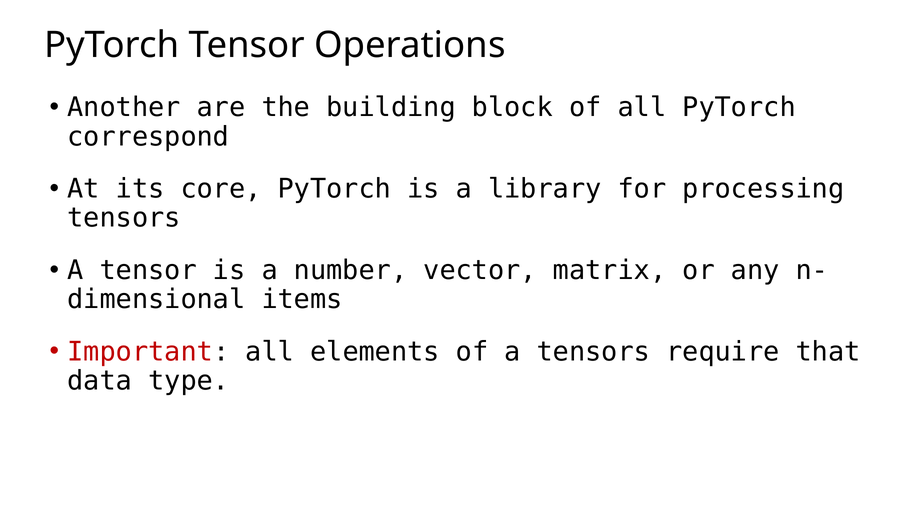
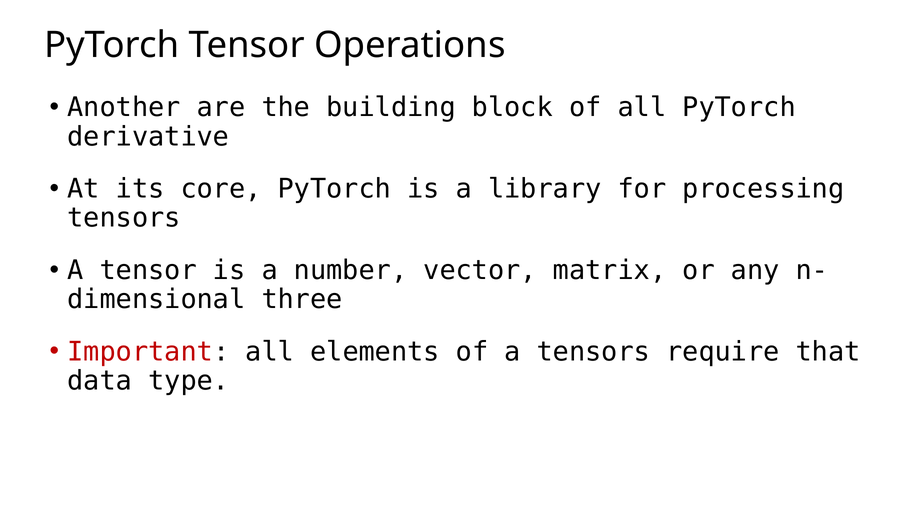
correspond: correspond -> derivative
items: items -> three
